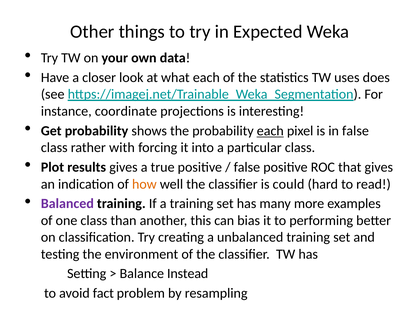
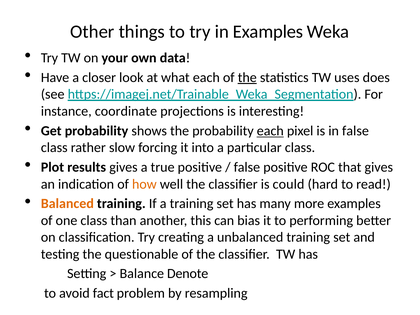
in Expected: Expected -> Examples
the at (247, 77) underline: none -> present
with: with -> slow
Balanced colour: purple -> orange
environment: environment -> questionable
Instead: Instead -> Denote
